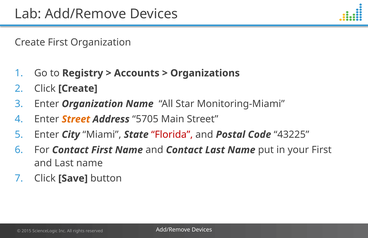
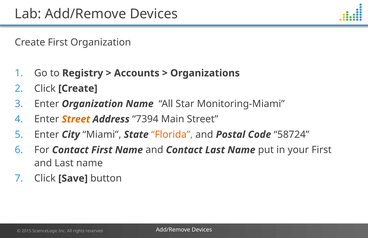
5705: 5705 -> 7394
Florida colour: red -> orange
43225: 43225 -> 58724
